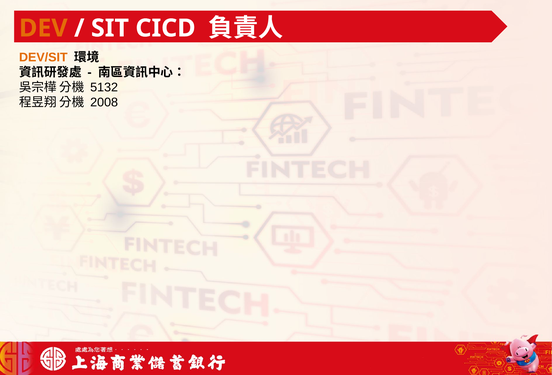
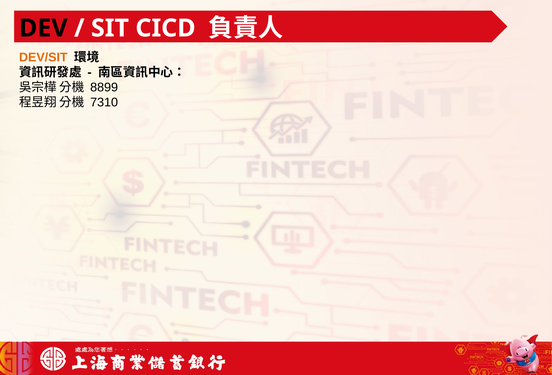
DEV colour: orange -> black
5132: 5132 -> 8899
2008: 2008 -> 7310
